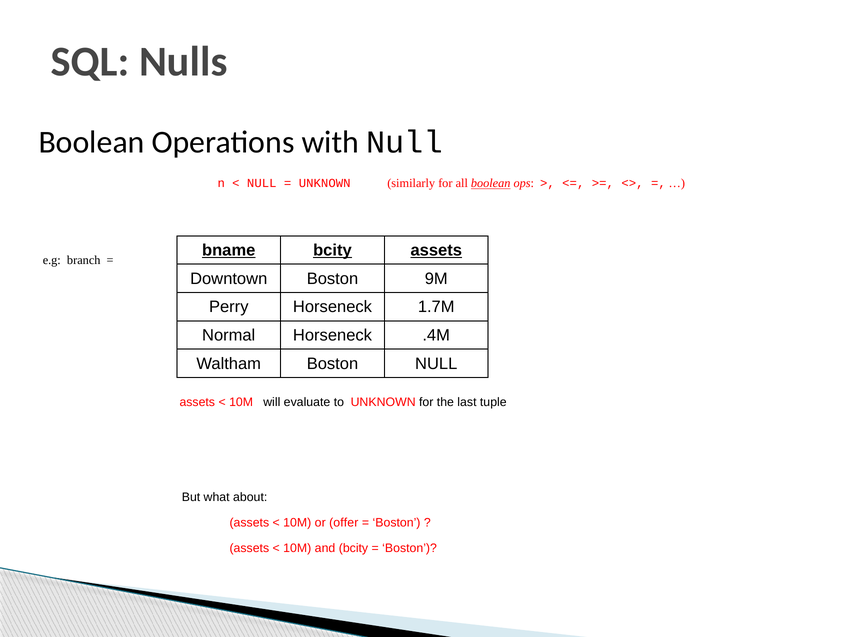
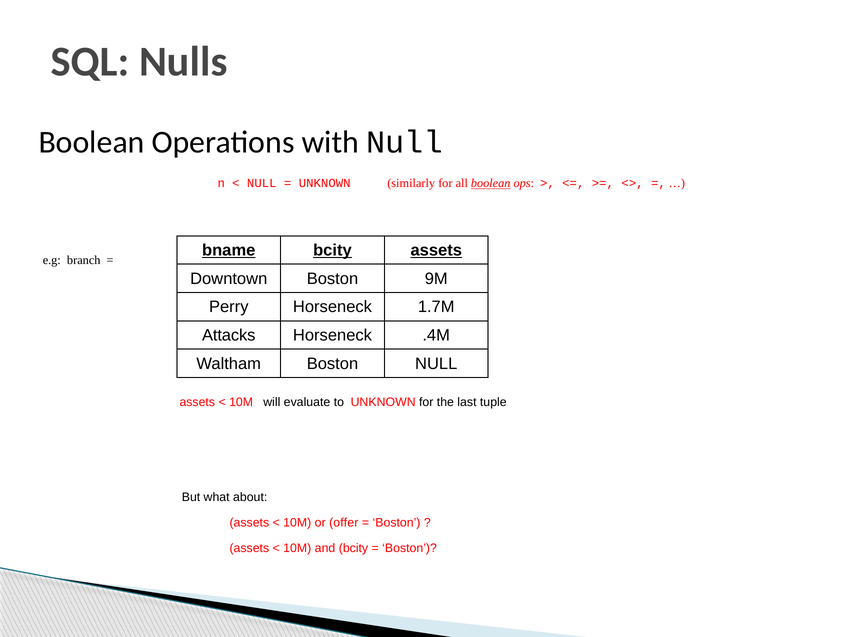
Normal: Normal -> Attacks
